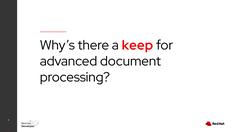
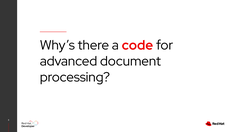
keep: keep -> code
